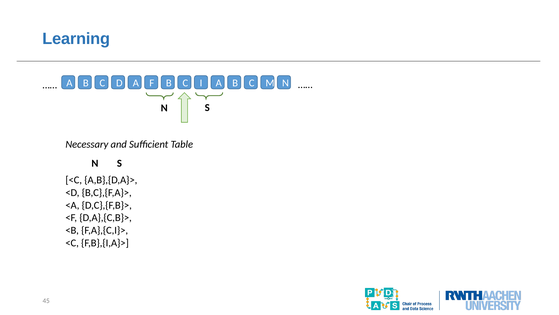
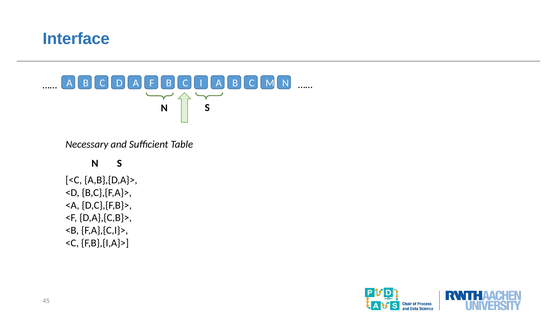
Learning: Learning -> Interface
